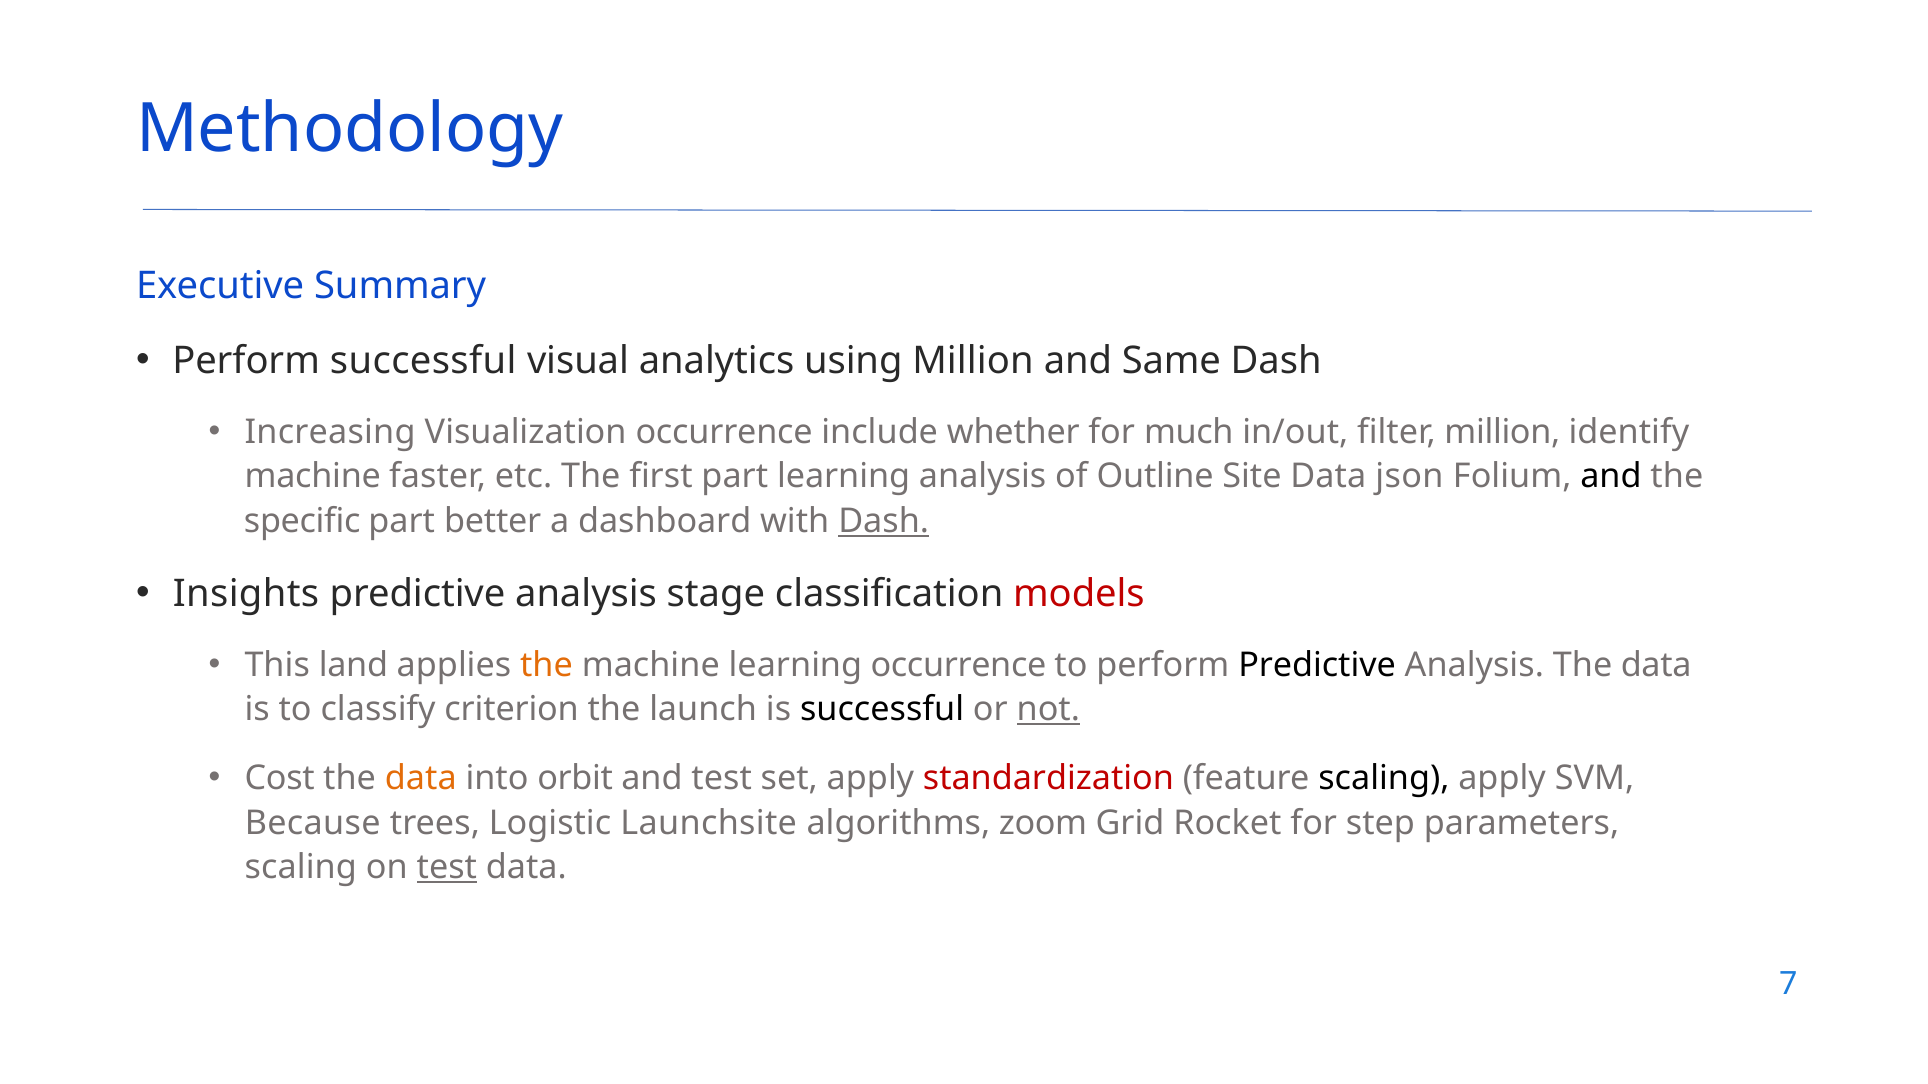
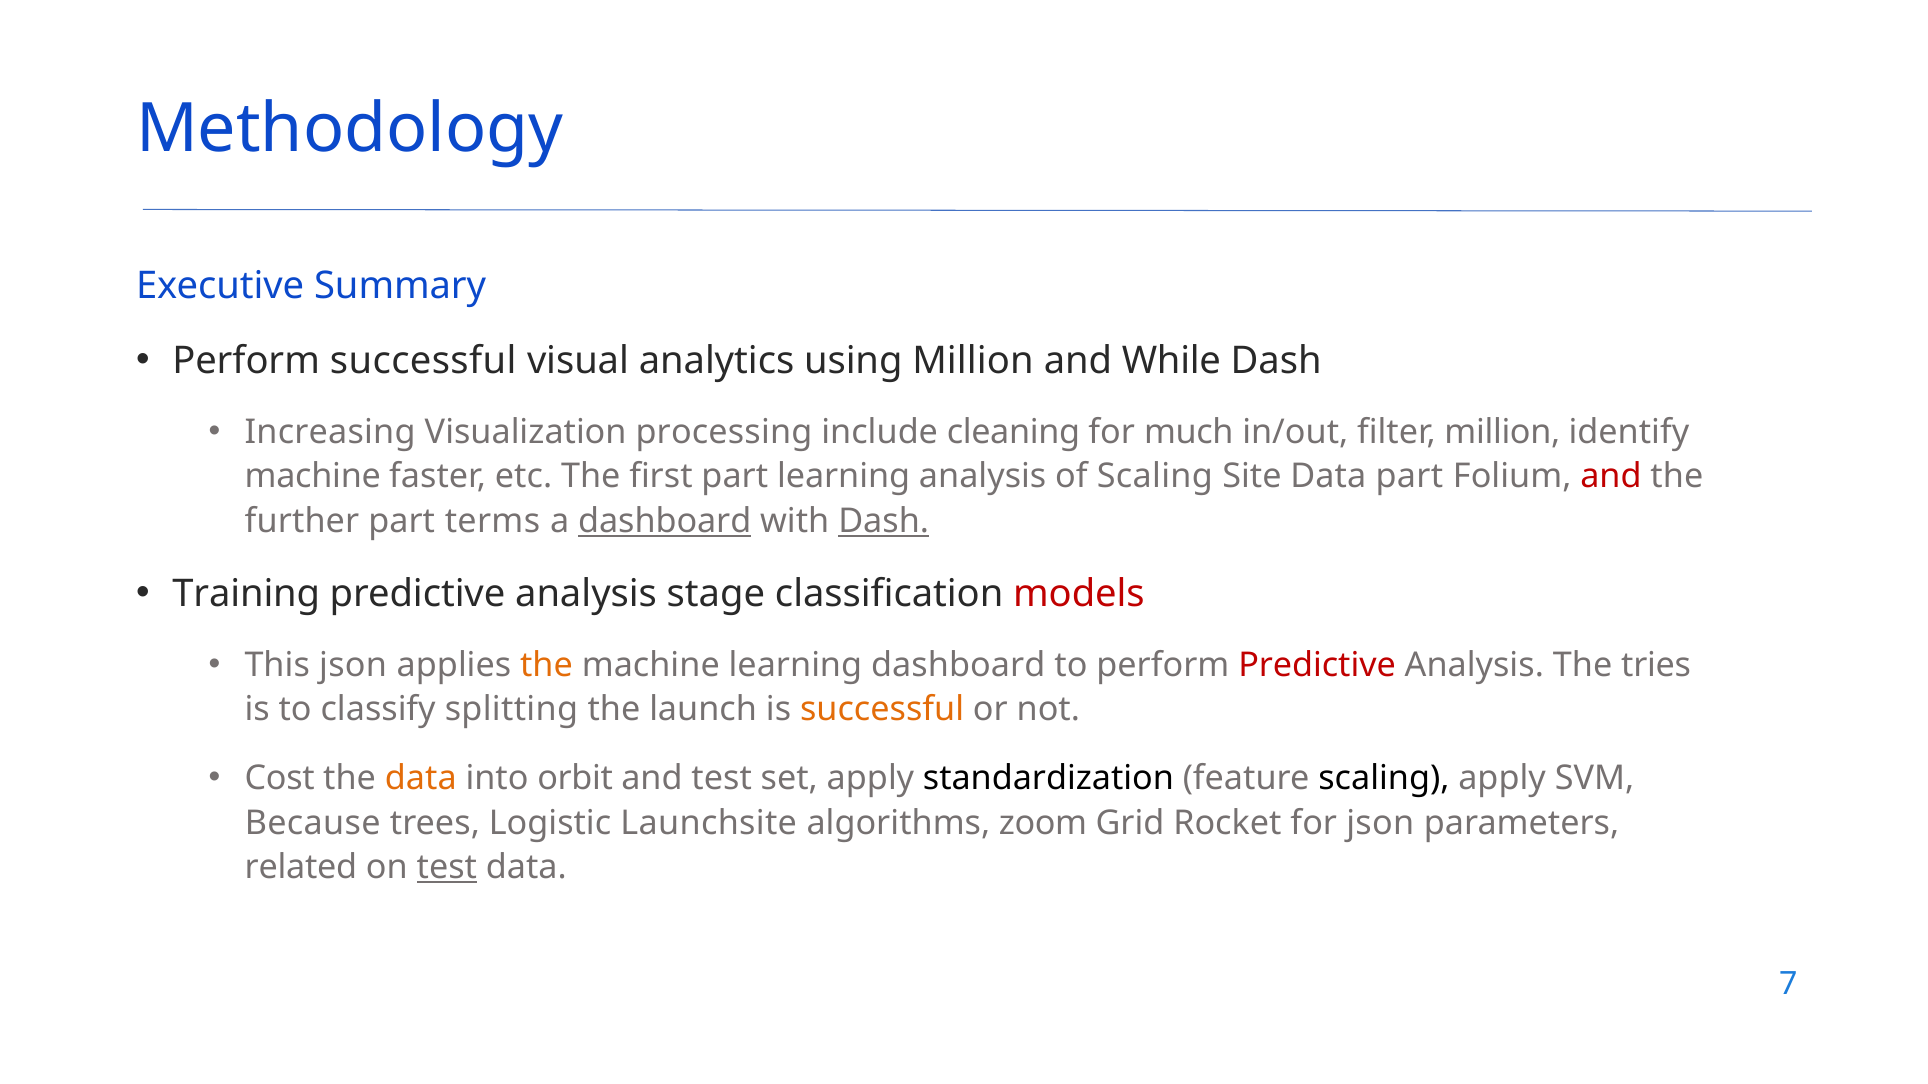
Same: Same -> While
Visualization occurrence: occurrence -> processing
whether: whether -> cleaning
of Outline: Outline -> Scaling
Data json: json -> part
and at (1611, 477) colour: black -> red
specific: specific -> further
better: better -> terms
dashboard at (665, 521) underline: none -> present
Insights: Insights -> Training
This land: land -> json
learning occurrence: occurrence -> dashboard
Predictive at (1317, 665) colour: black -> red
Analysis The data: data -> tries
criterion: criterion -> splitting
successful at (882, 710) colour: black -> orange
not underline: present -> none
standardization colour: red -> black
for step: step -> json
scaling at (301, 868): scaling -> related
